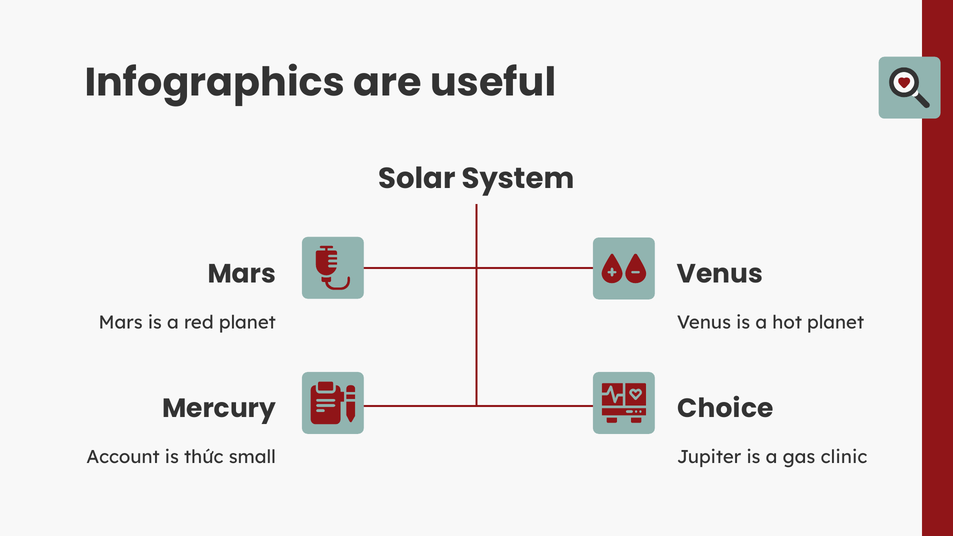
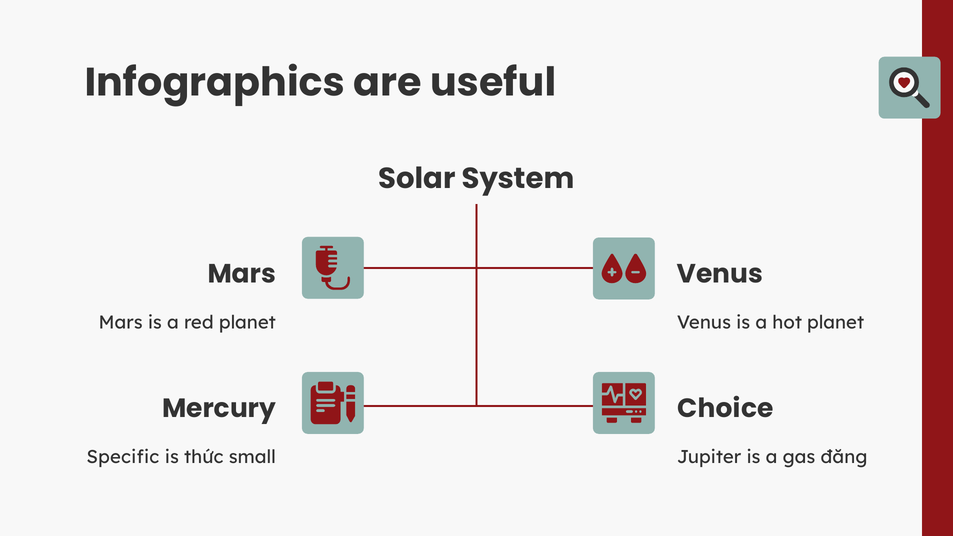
Account: Account -> Specific
clinic: clinic -> đăng
